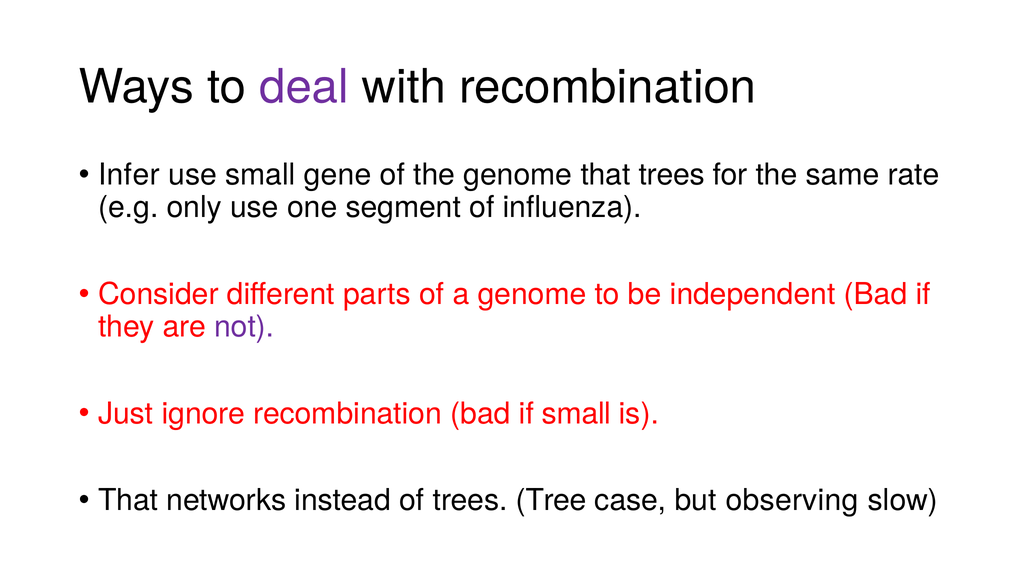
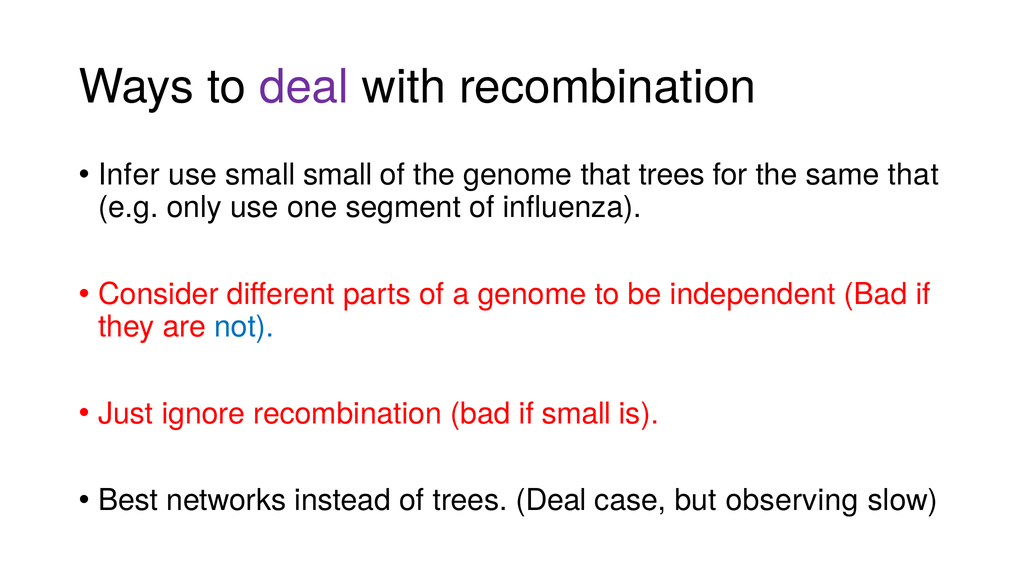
small gene: gene -> small
same rate: rate -> that
not colour: purple -> blue
That at (128, 500): That -> Best
trees Tree: Tree -> Deal
